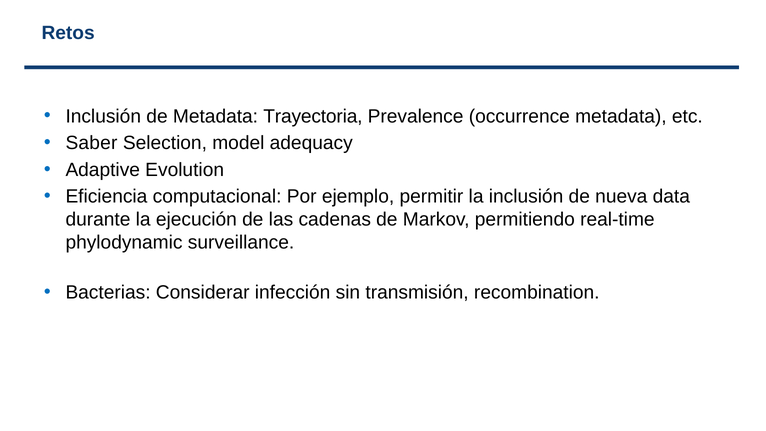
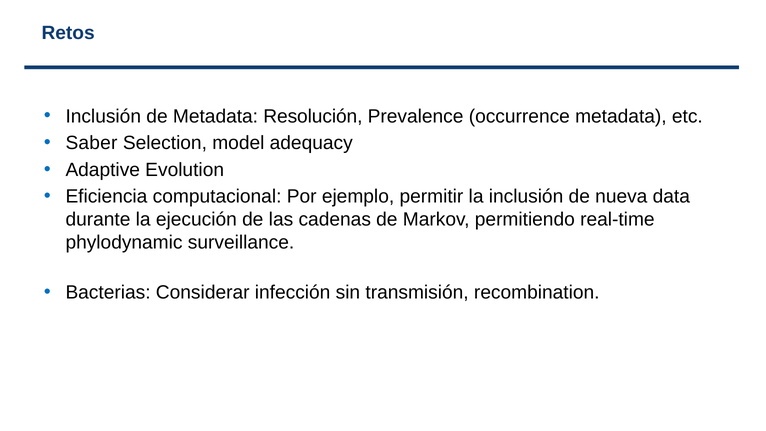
Trayectoria: Trayectoria -> Resolución
